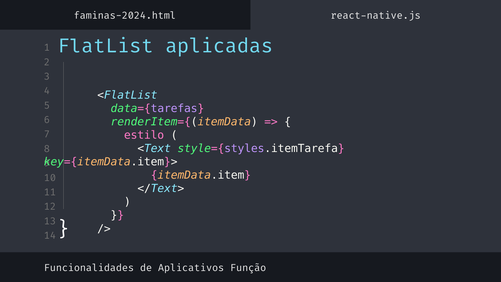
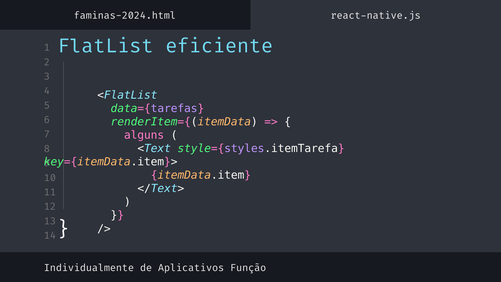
aplicadas: aplicadas -> eficiente
estilo: estilo -> alguns
Funcionalidades: Funcionalidades -> Individualmente
